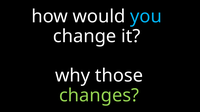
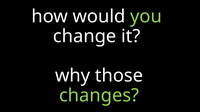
you colour: light blue -> light green
